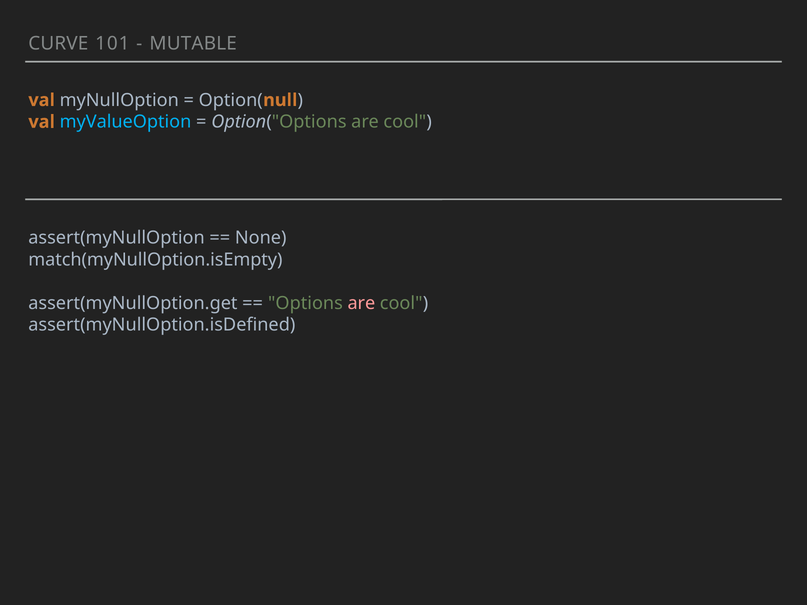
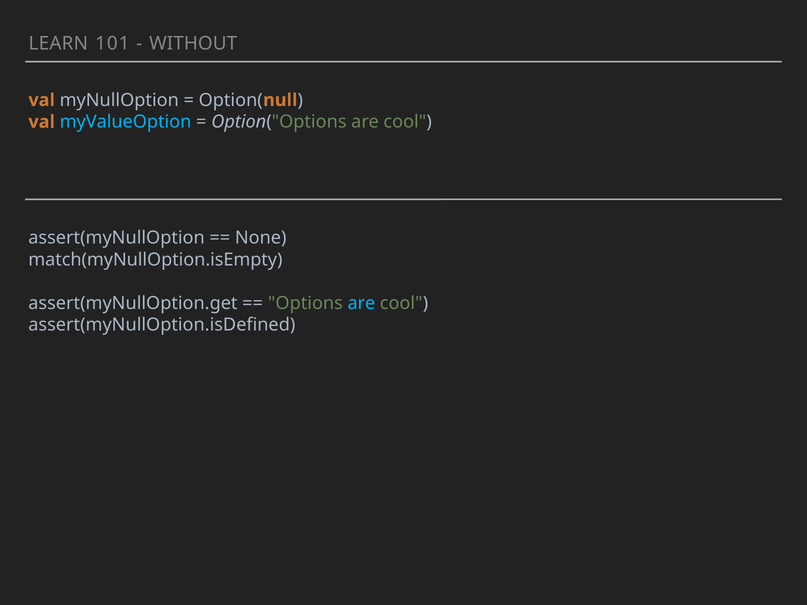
CURVE: CURVE -> LEARN
MUTABLE: MUTABLE -> WITHOUT
are at (361, 303) colour: pink -> light blue
